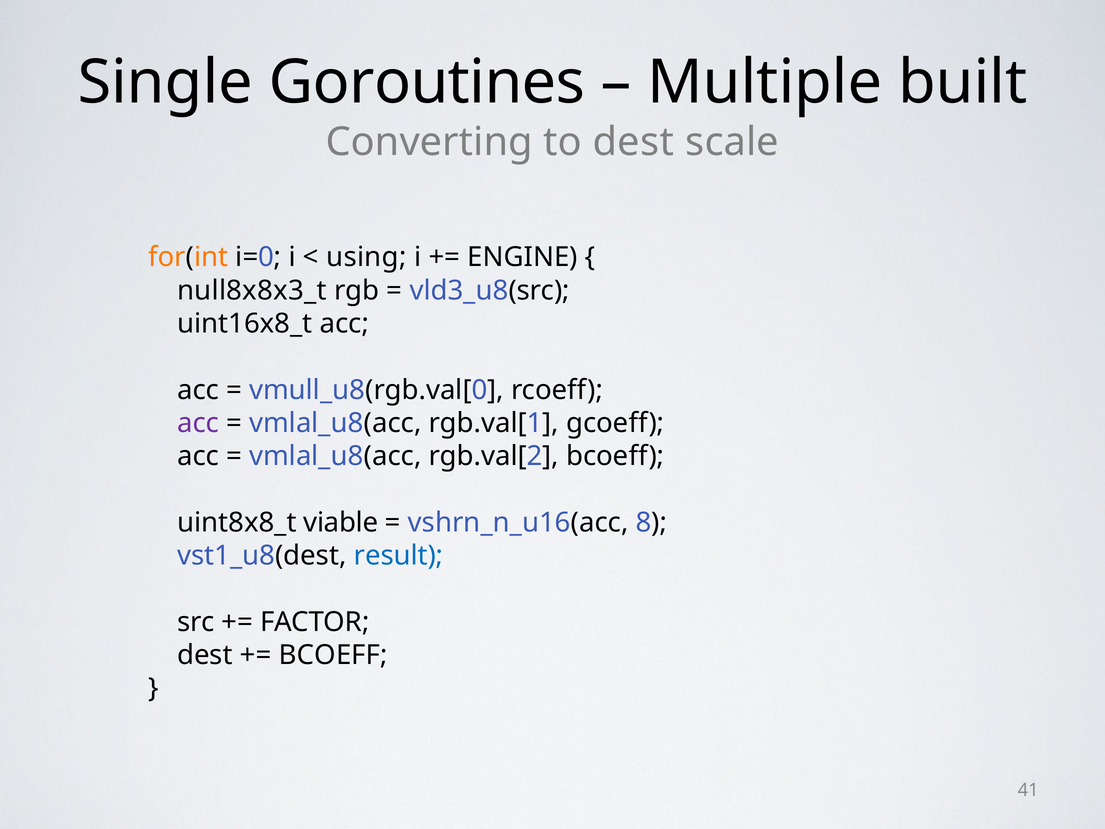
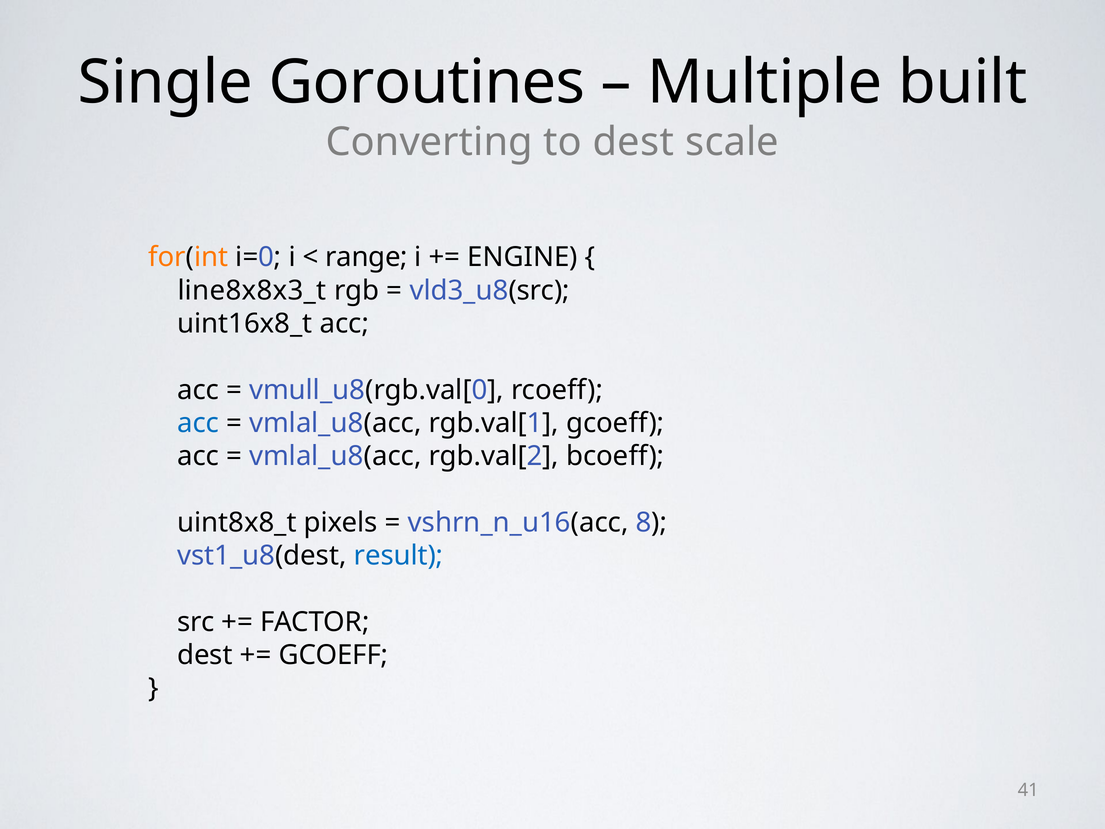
using: using -> range
null8x8x3_t: null8x8x3_t -> line8x8x3_t
acc at (198, 423) colour: purple -> blue
viable: viable -> pixels
BCOEFF at (333, 655): BCOEFF -> GCOEFF
